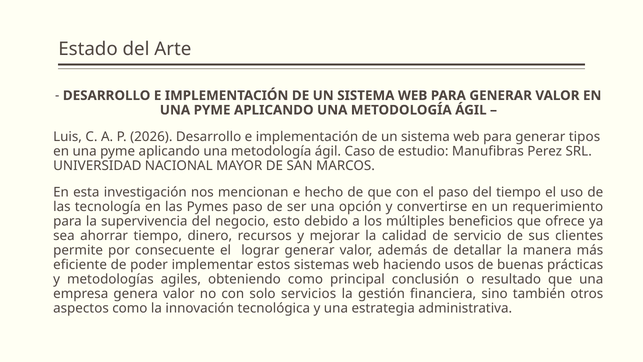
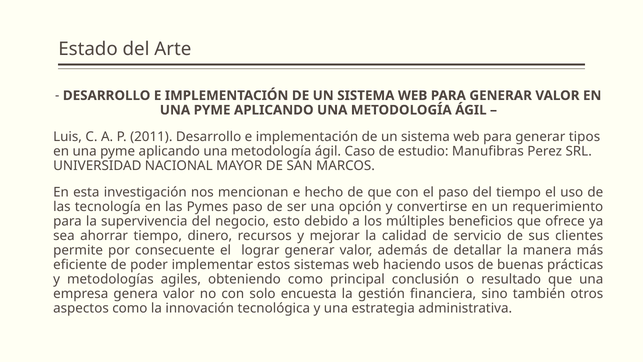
2026: 2026 -> 2011
servicios: servicios -> encuesta
